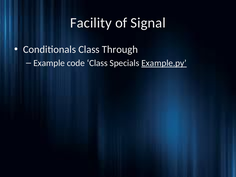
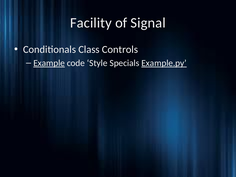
Through: Through -> Controls
Example underline: none -> present
code Class: Class -> Style
